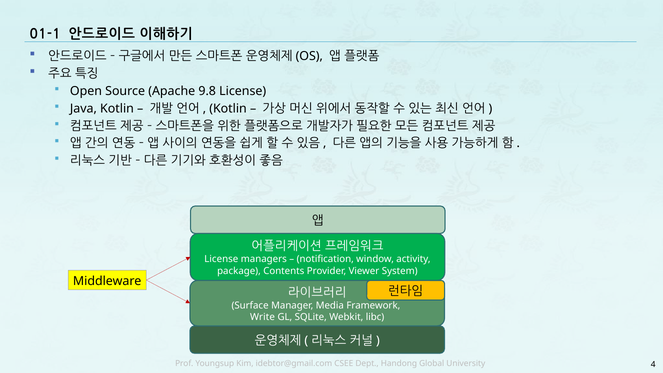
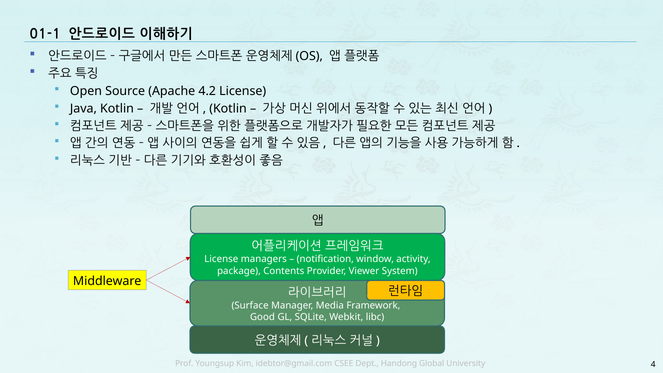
9.8: 9.8 -> 4.2
Write: Write -> Good
